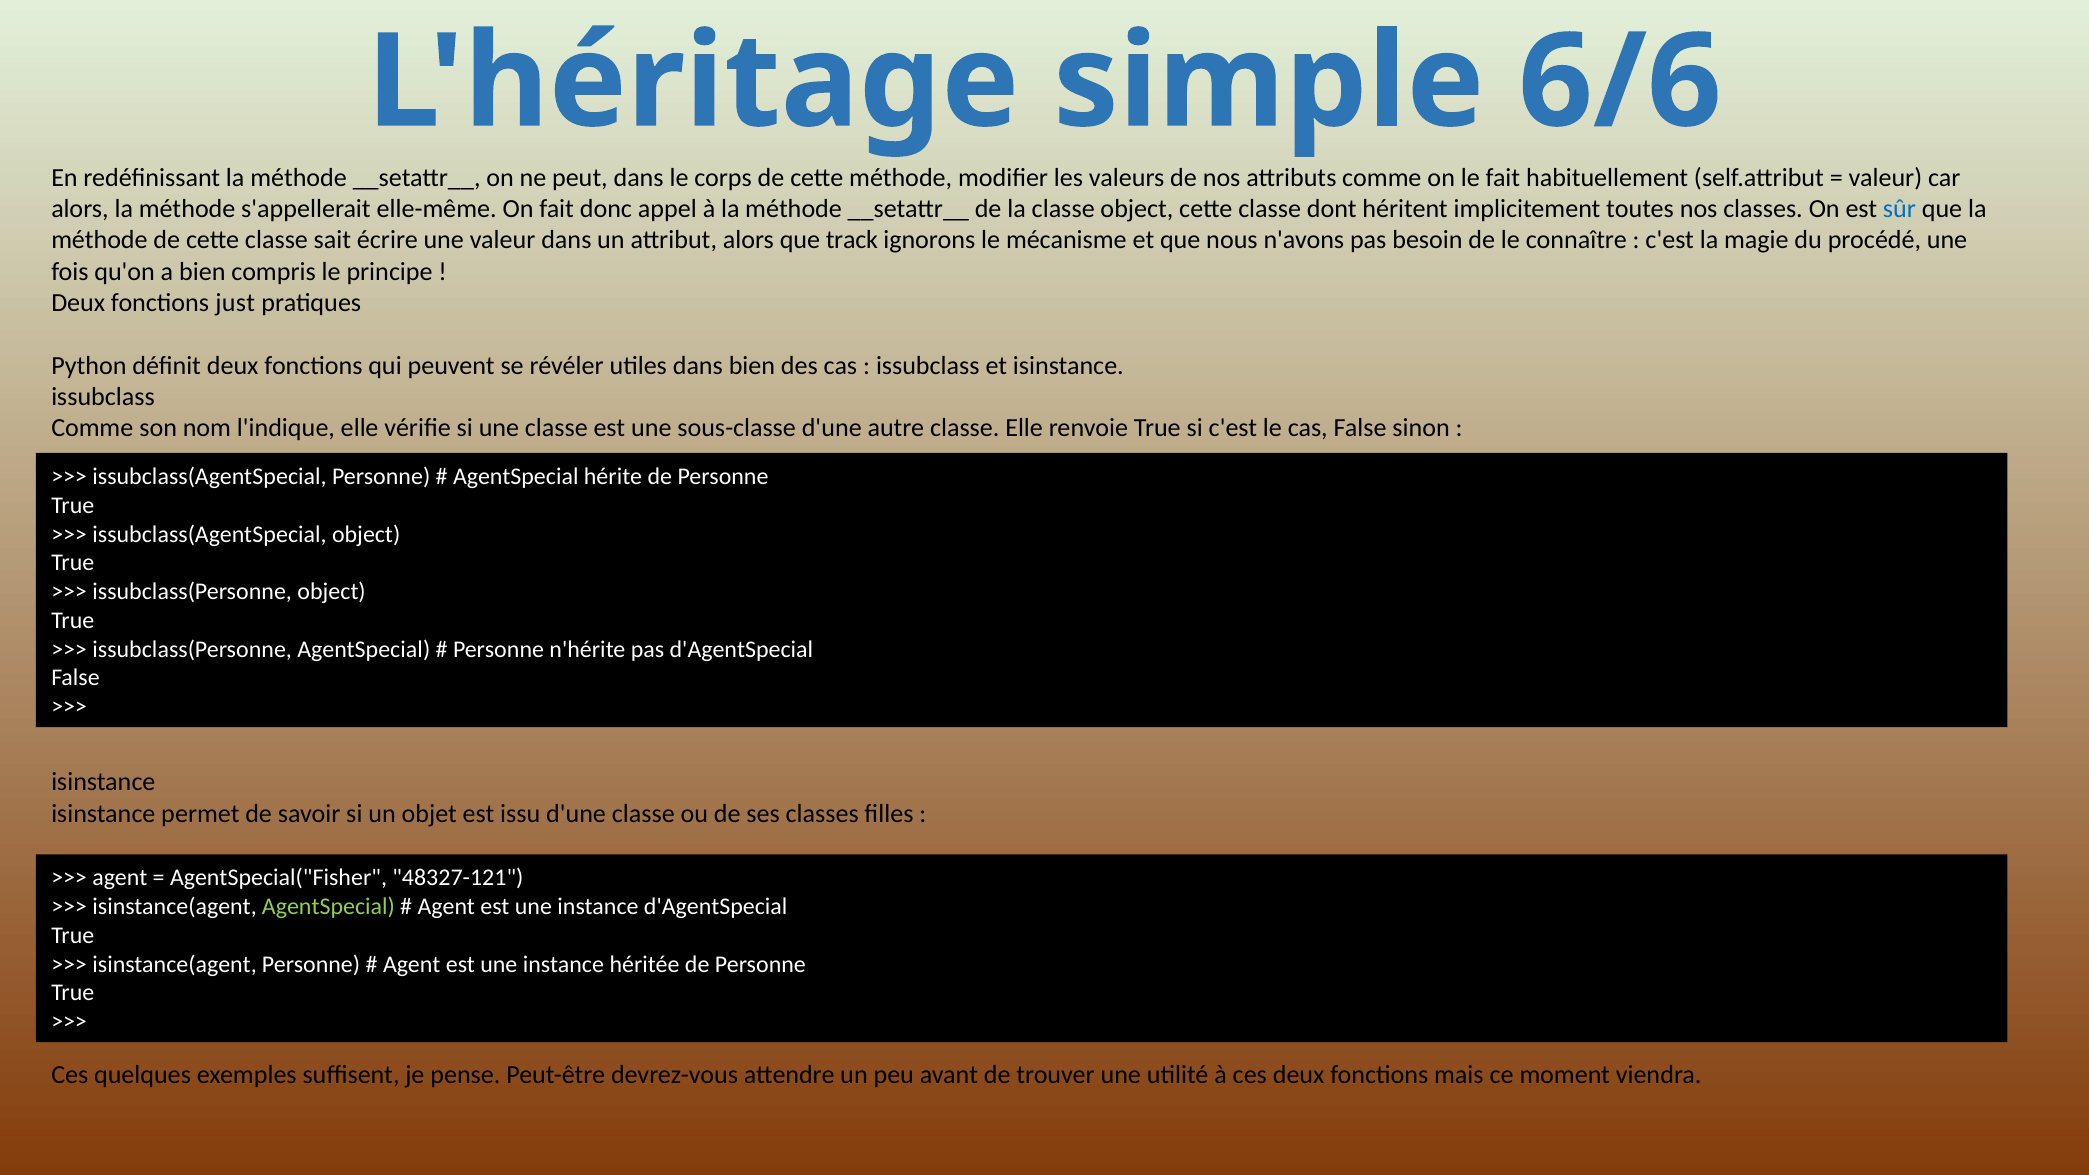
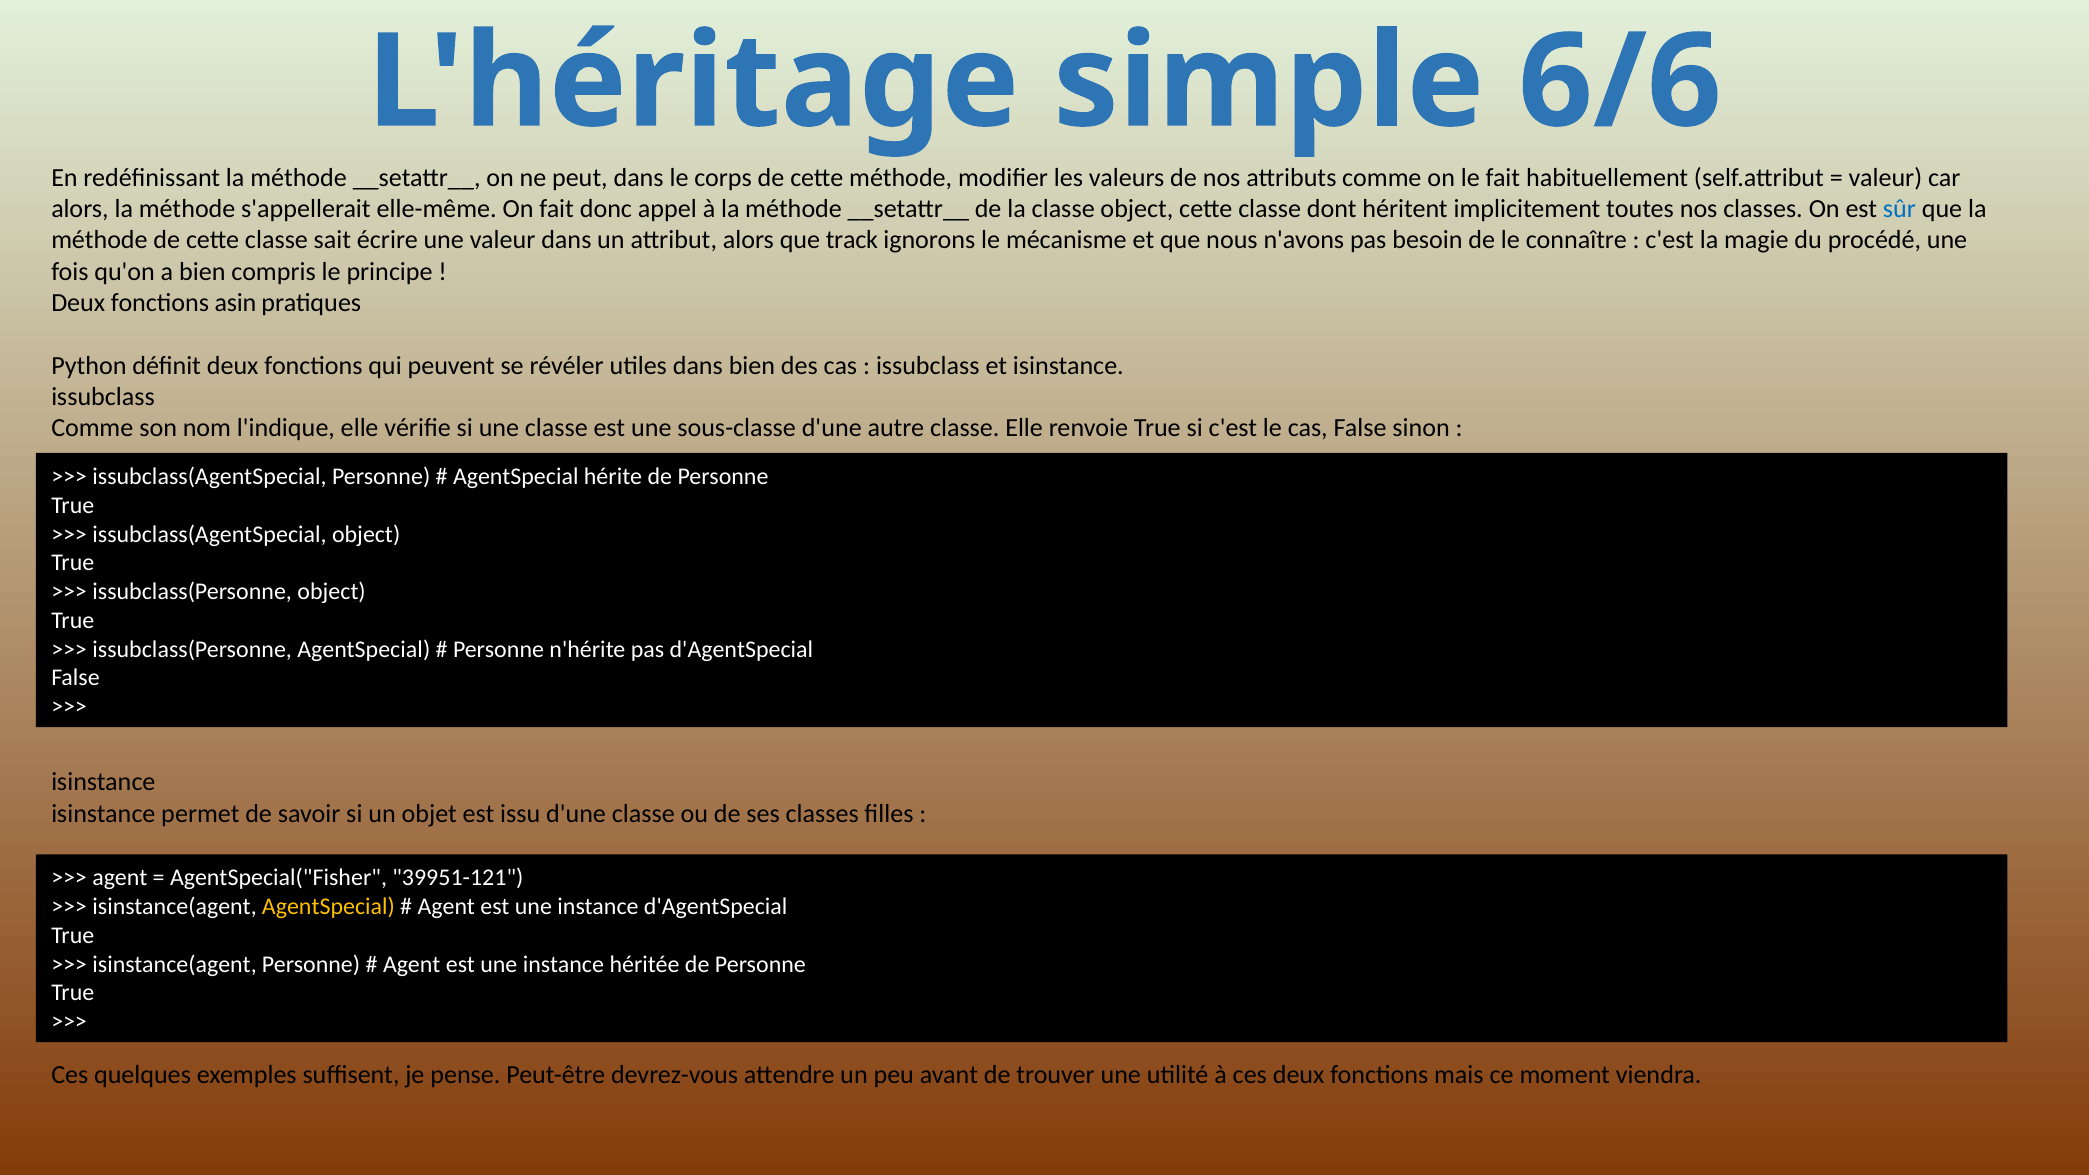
just: just -> asin
48327-121: 48327-121 -> 39951-121
AgentSpecial at (328, 907) colour: light green -> yellow
